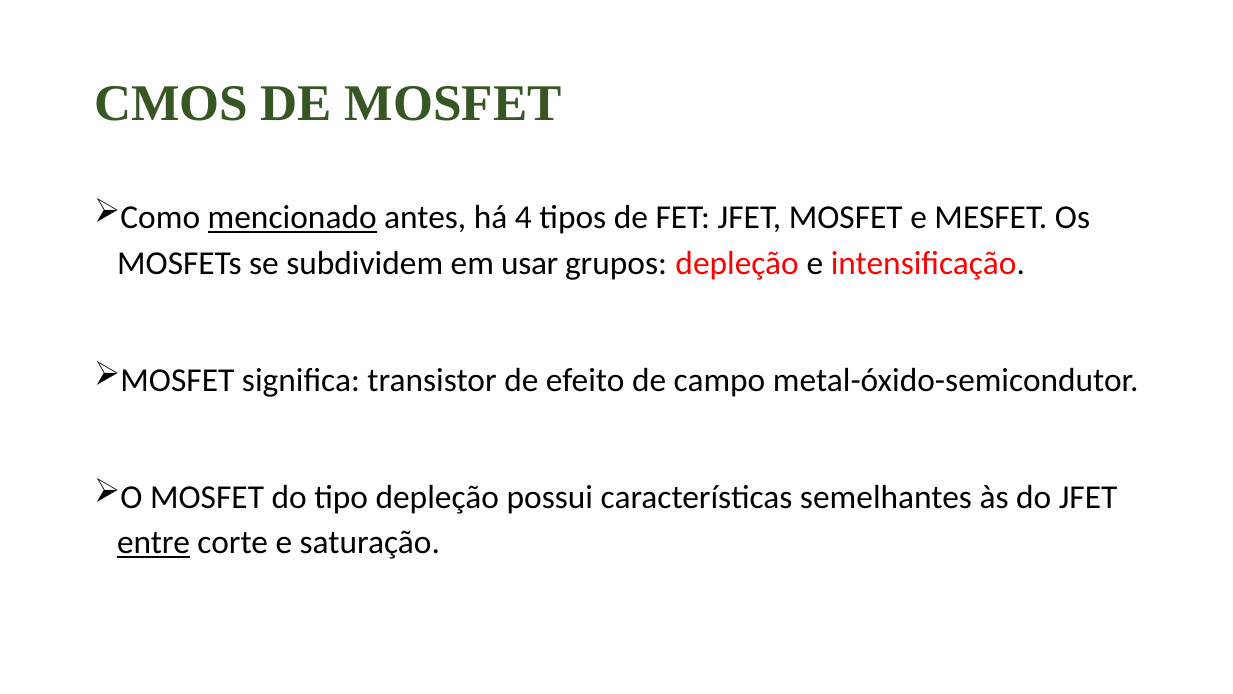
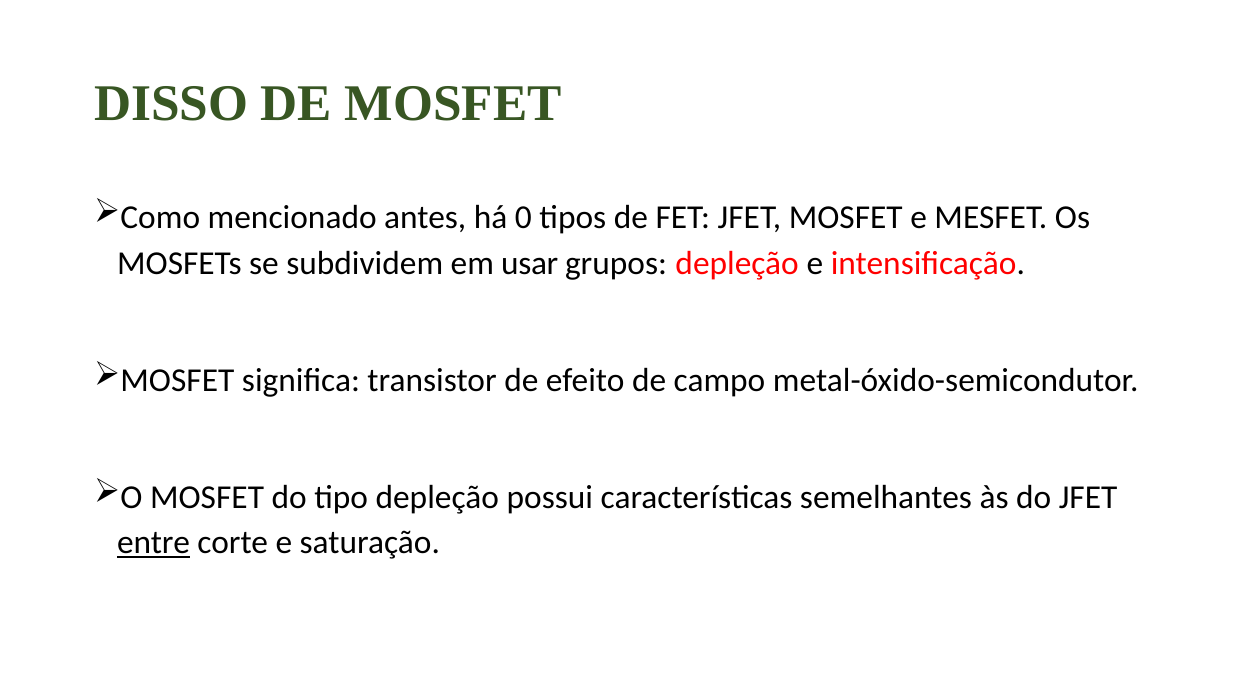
CMOS: CMOS -> DISSO
mencionado underline: present -> none
4: 4 -> 0
